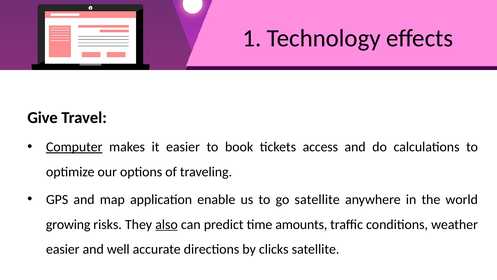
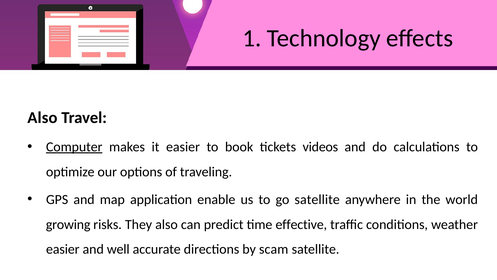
Give at (43, 118): Give -> Also
access: access -> videos
also at (167, 224) underline: present -> none
amounts: amounts -> effective
clicks: clicks -> scam
